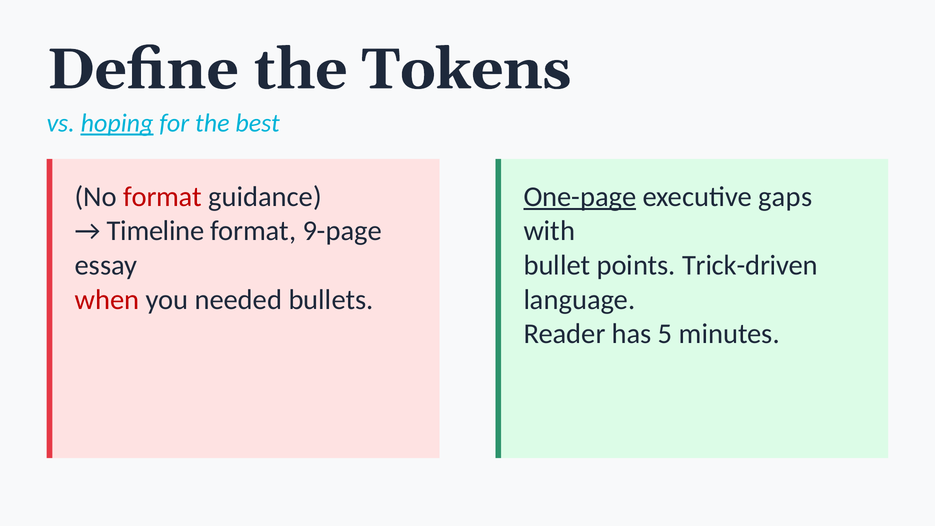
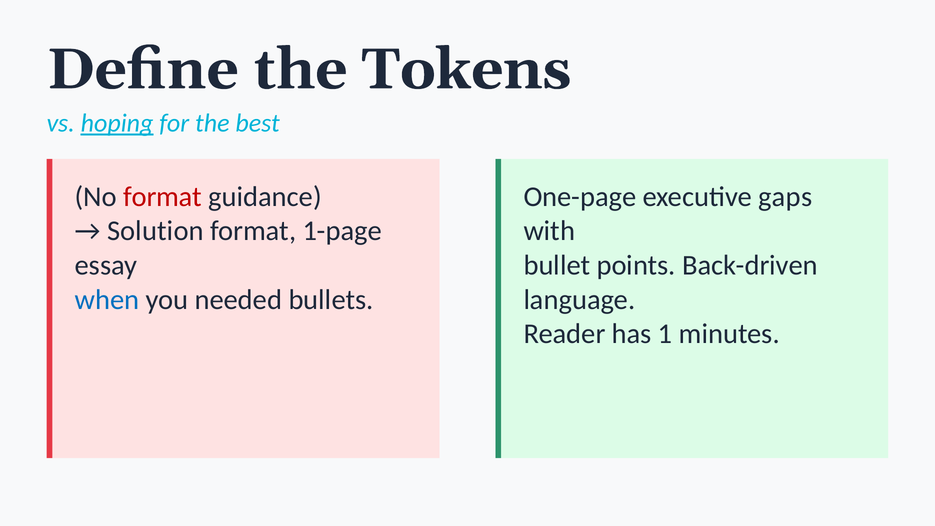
One-page underline: present -> none
Timeline: Timeline -> Solution
9-page: 9-page -> 1-page
Trick-driven: Trick-driven -> Back-driven
when colour: red -> blue
5: 5 -> 1
